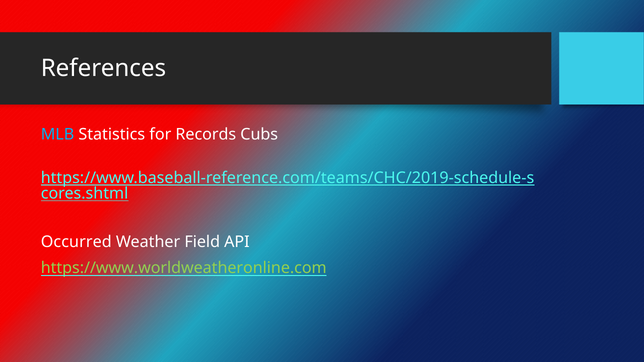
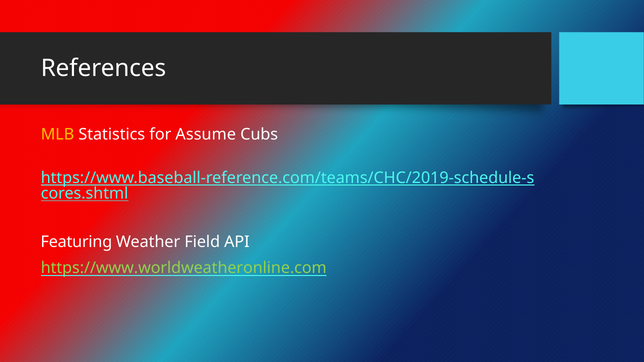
MLB colour: light blue -> yellow
Records: Records -> Assume
Occurred: Occurred -> Featuring
